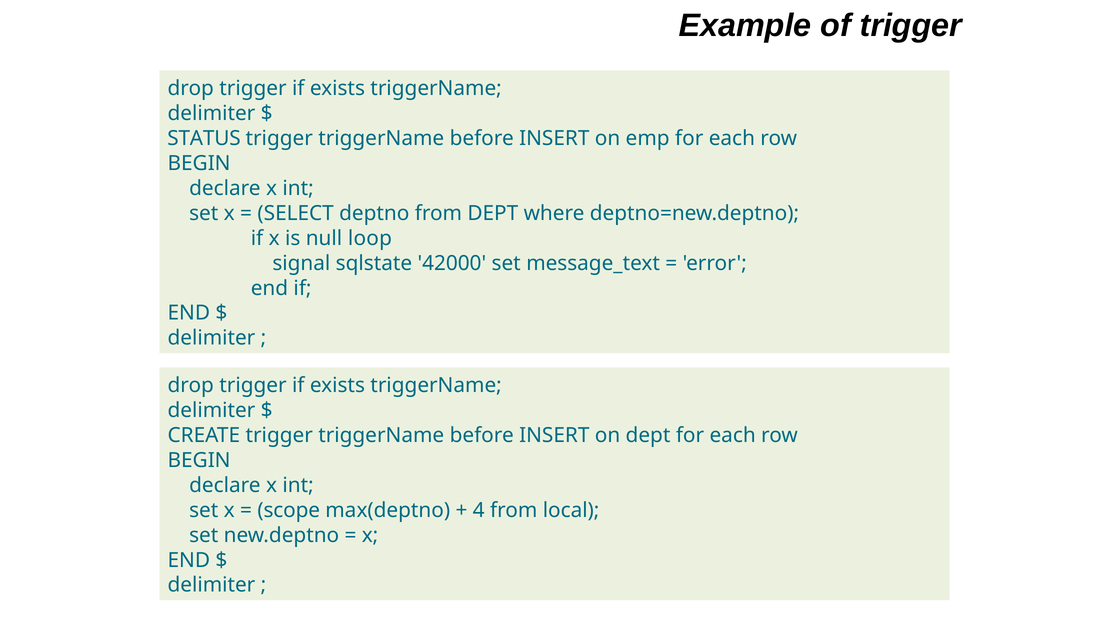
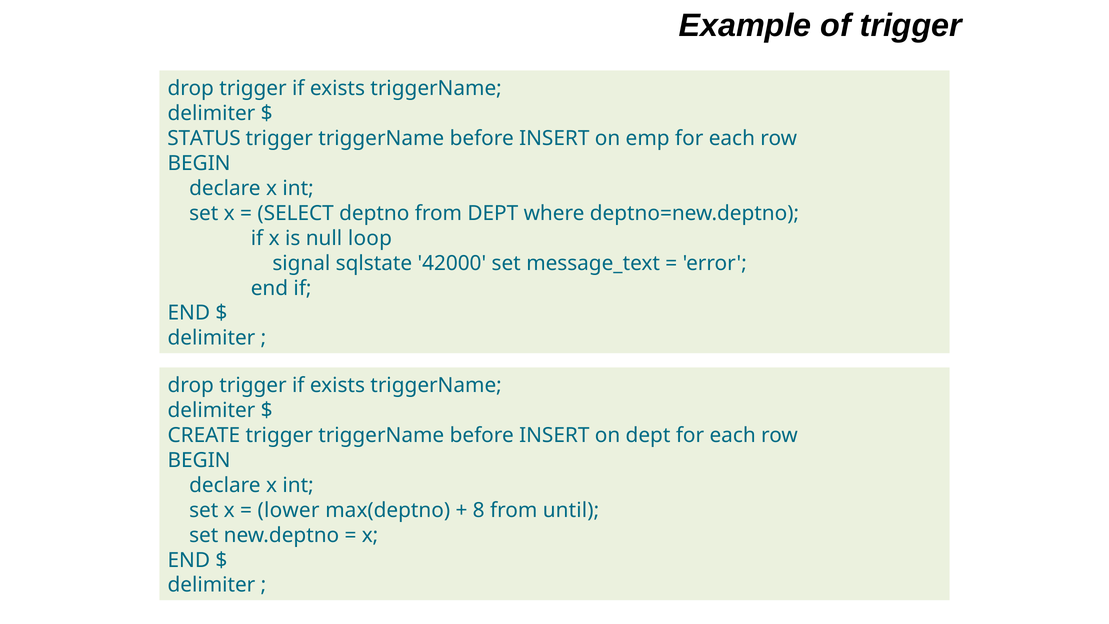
scope: scope -> lower
4: 4 -> 8
local: local -> until
